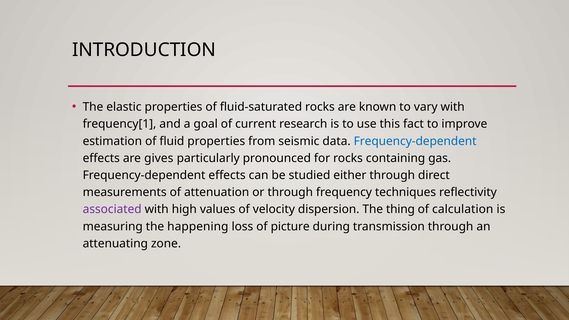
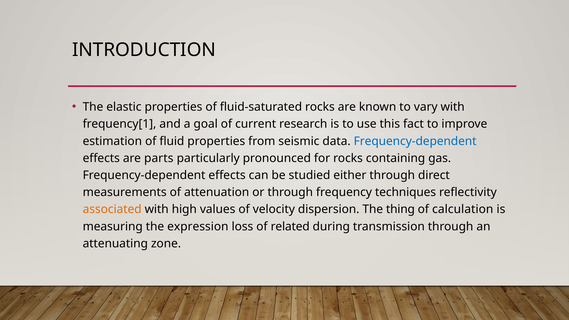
gives: gives -> parts
associated colour: purple -> orange
happening: happening -> expression
picture: picture -> related
